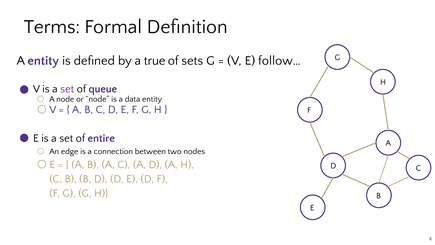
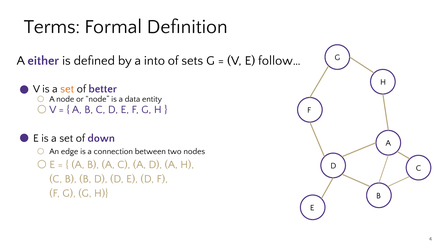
A entity: entity -> either
true: true -> into
set at (67, 89) colour: purple -> orange
queue: queue -> better
entire: entire -> down
